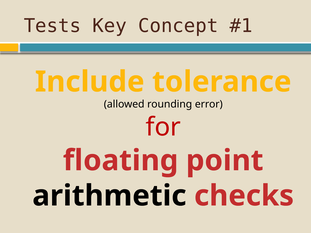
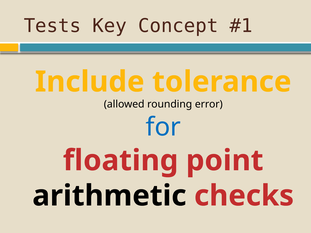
for colour: red -> blue
